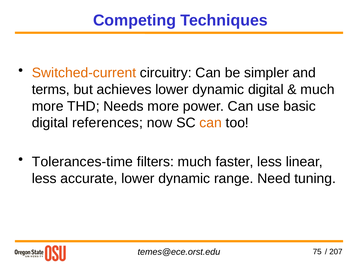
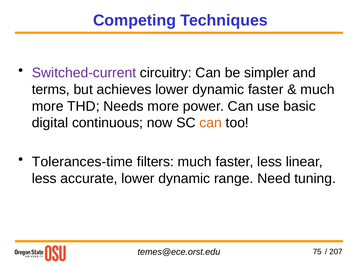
Switched-current colour: orange -> purple
dynamic digital: digital -> faster
references: references -> continuous
